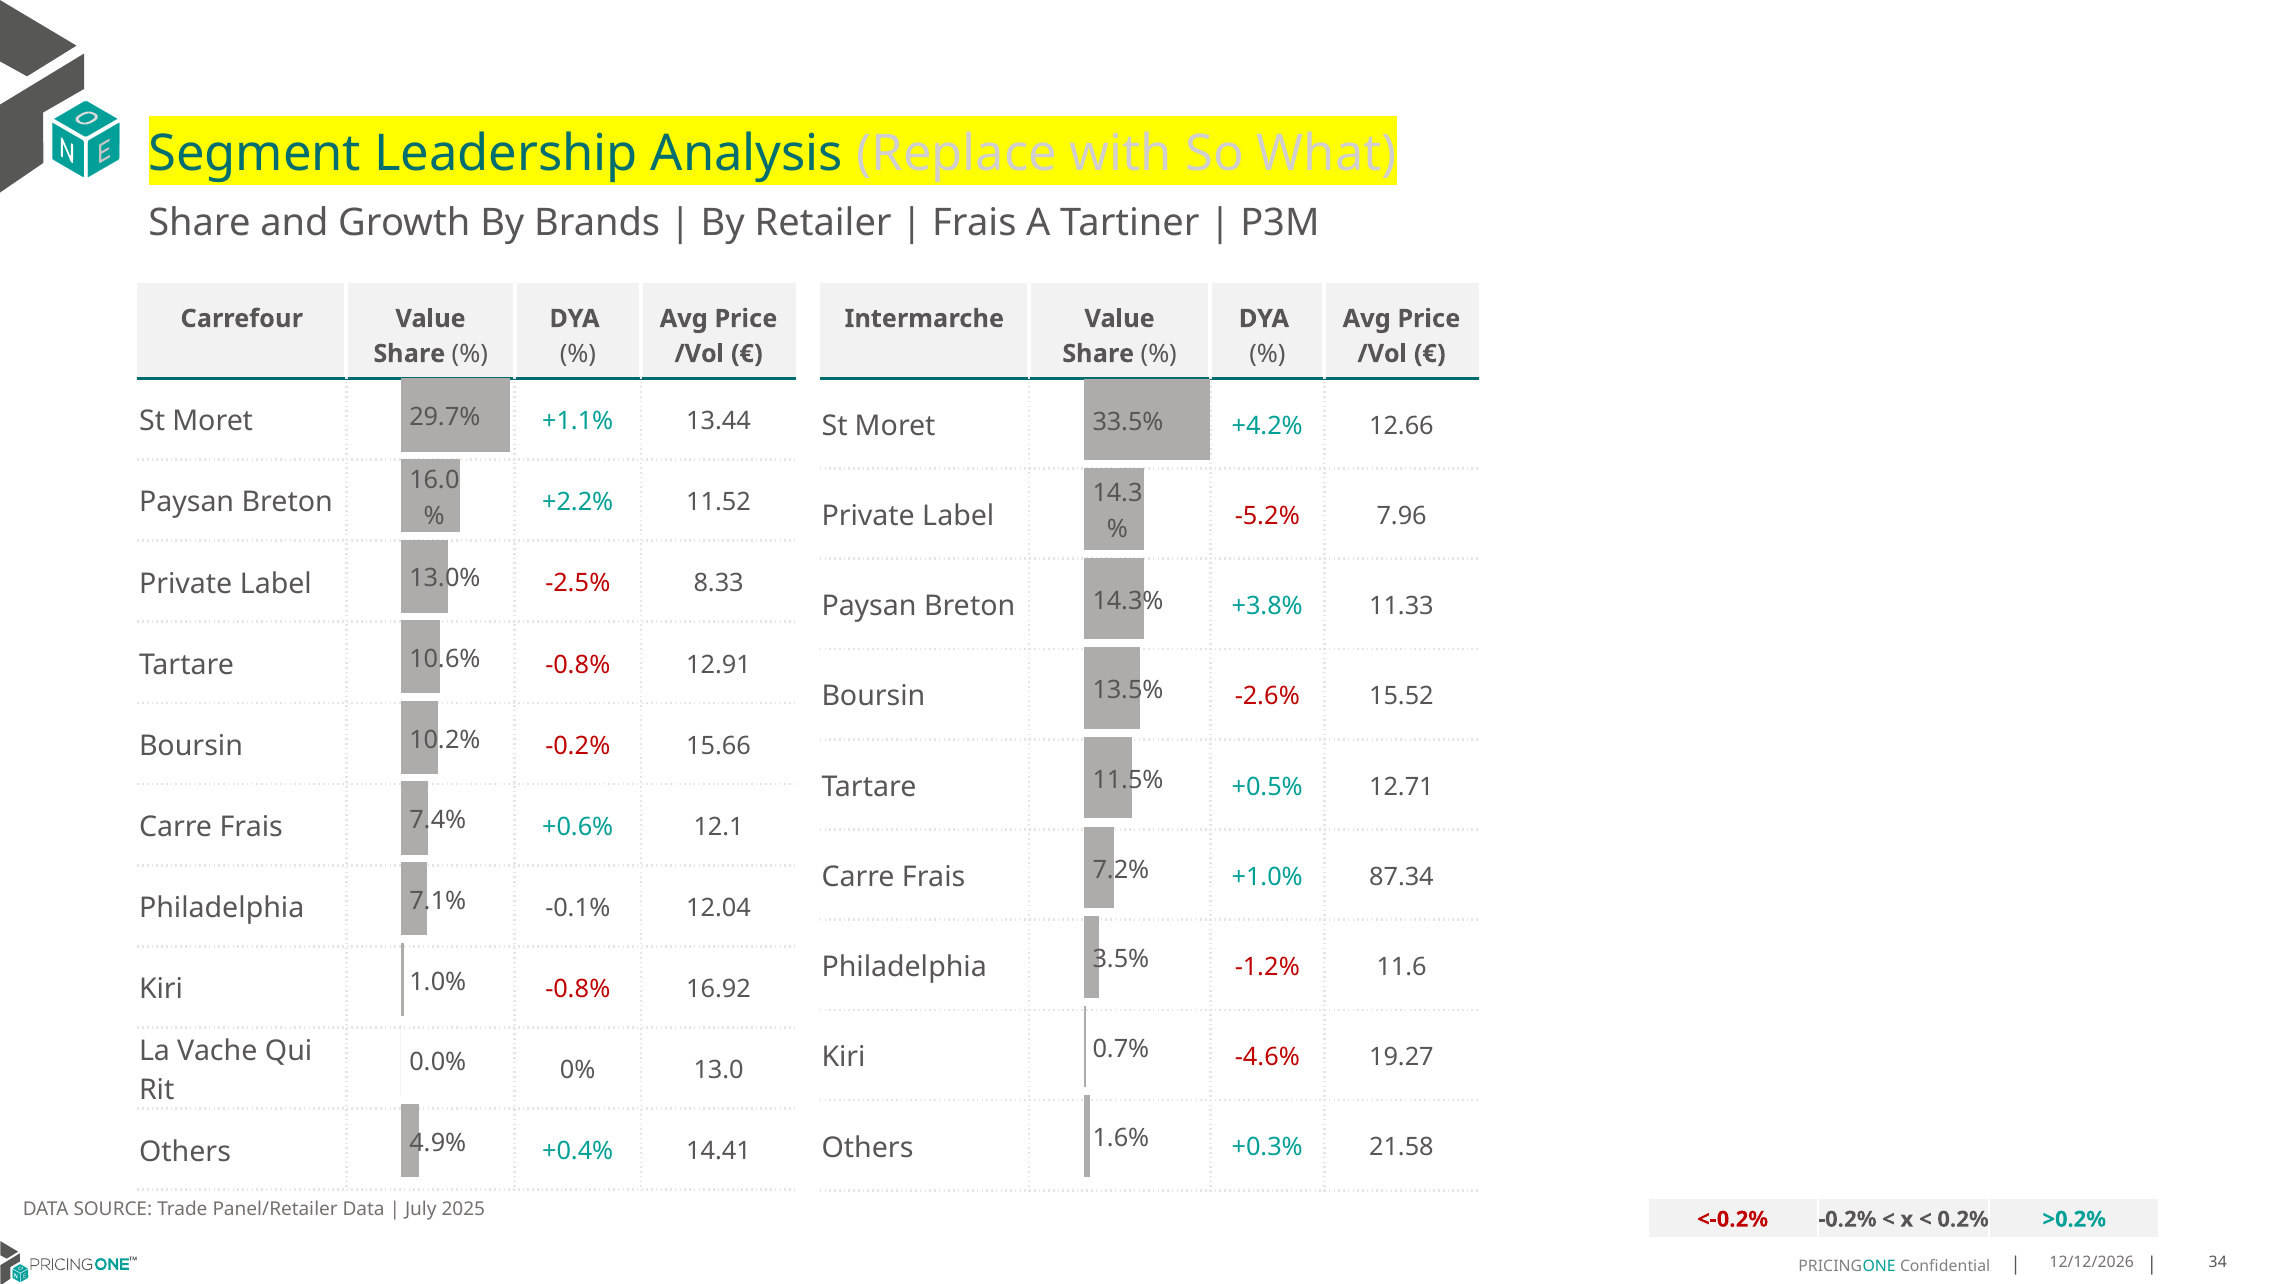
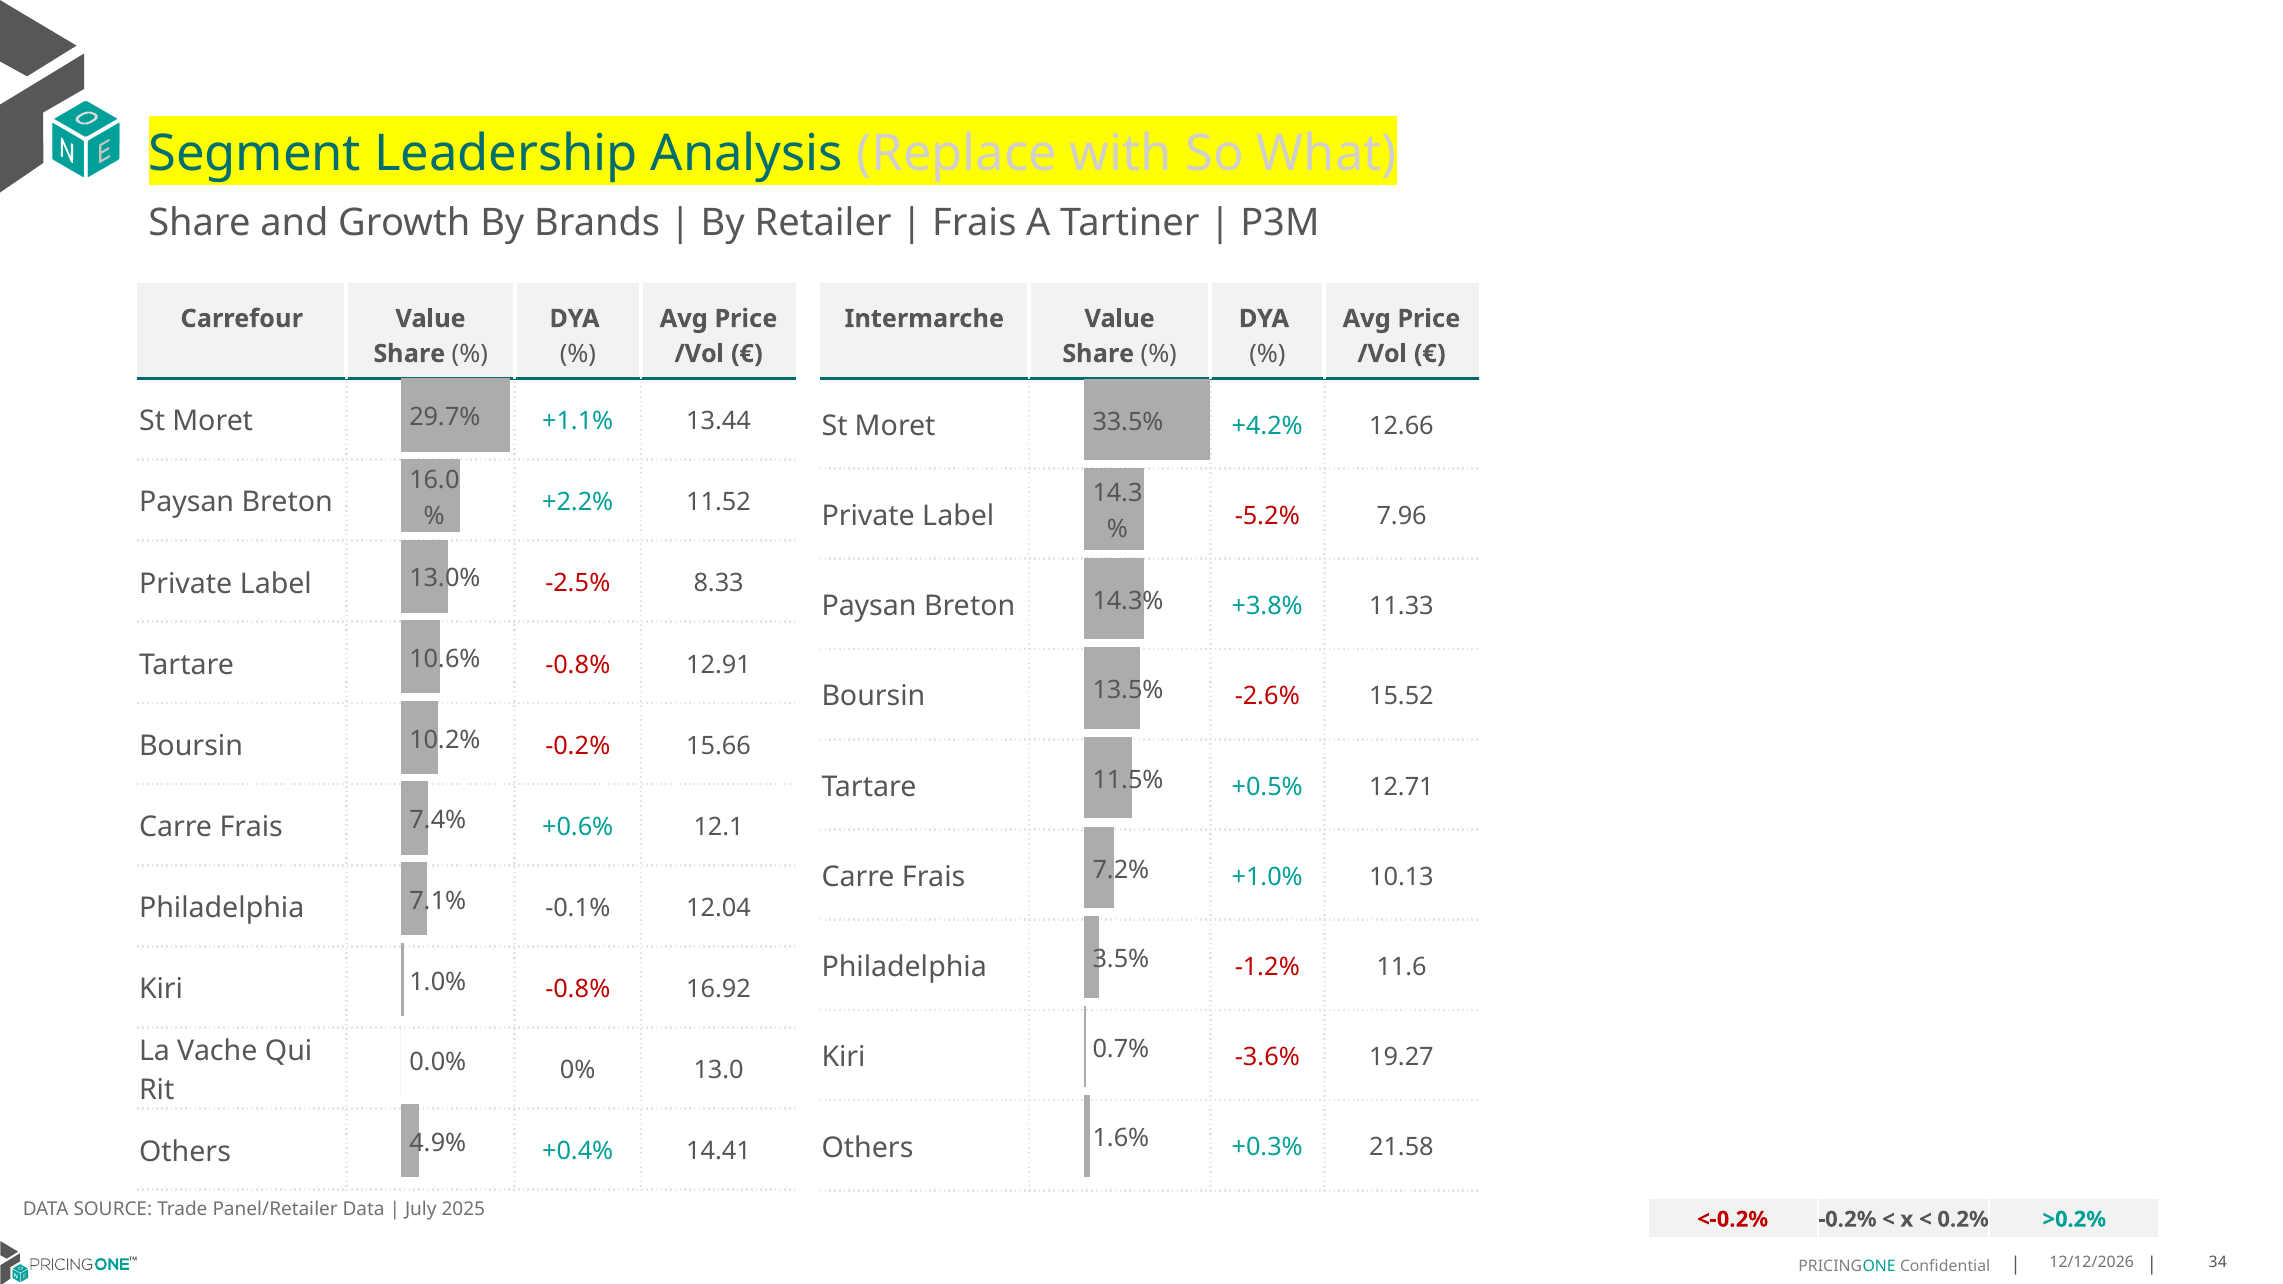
87.34: 87.34 -> 10.13
-4.6%: -4.6% -> -3.6%
